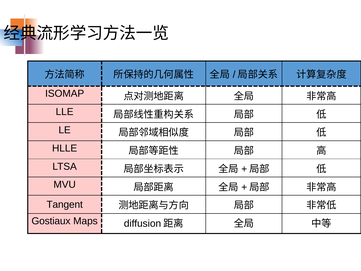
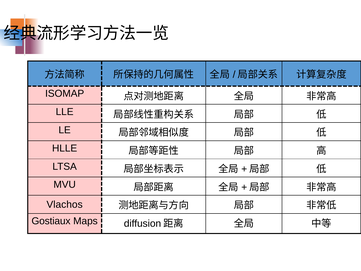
Tangent: Tangent -> Vlachos
